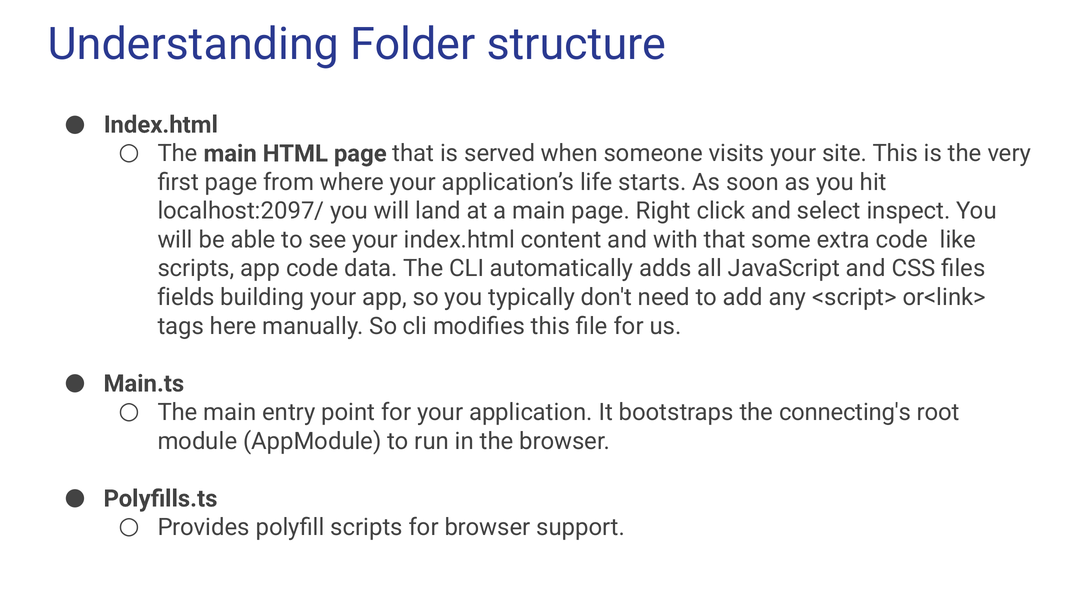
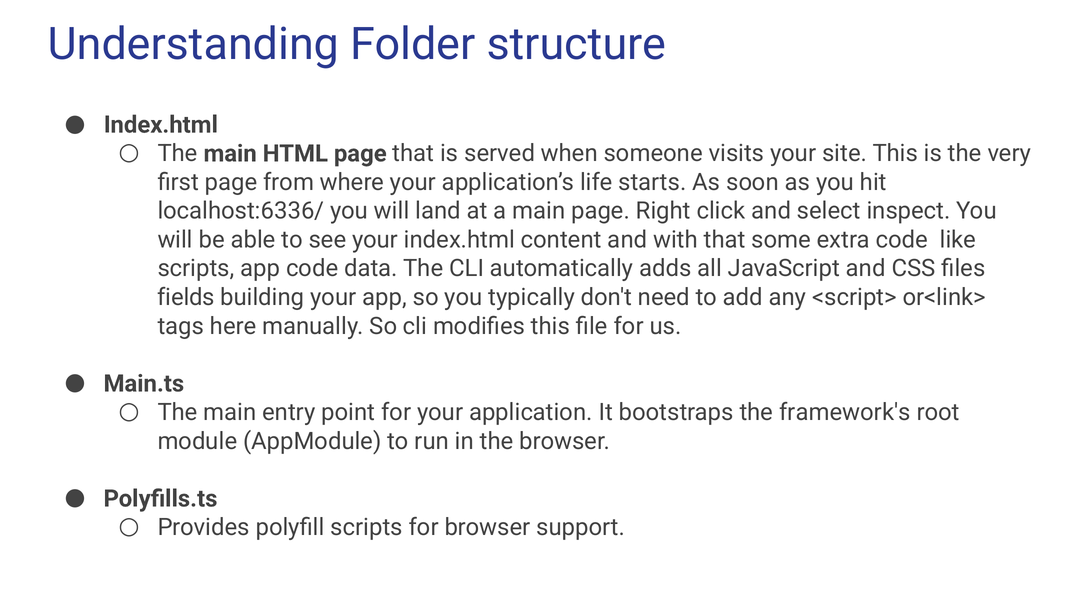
localhost:2097/: localhost:2097/ -> localhost:6336/
connecting's: connecting's -> framework's
